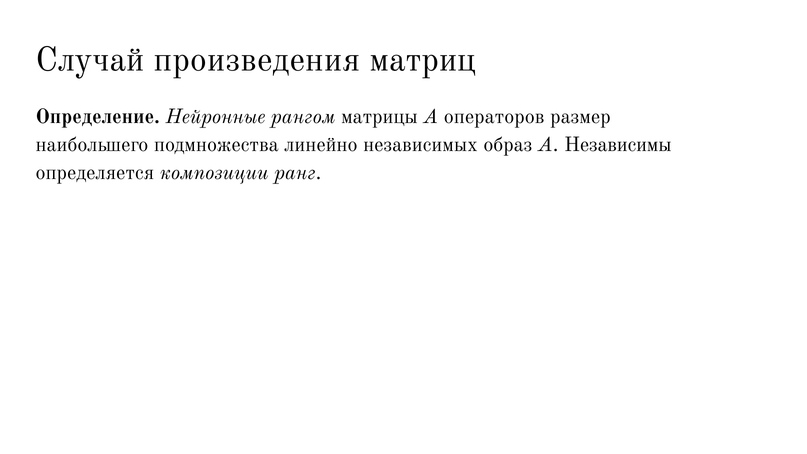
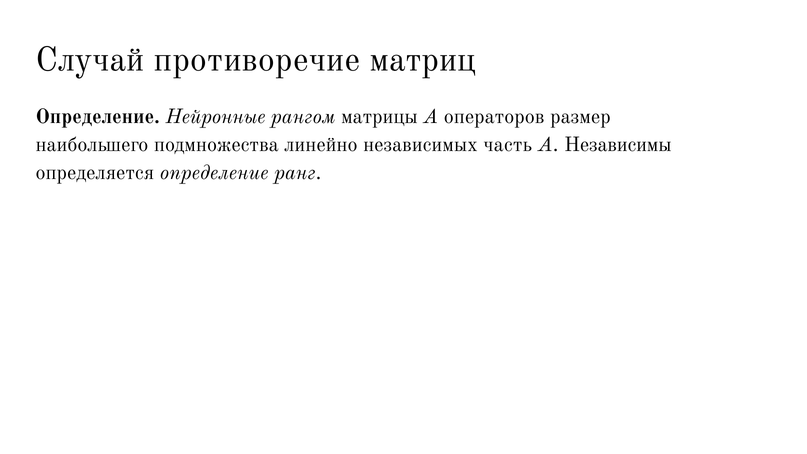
произведения: произведения -> противоречие
образ: образ -> часть
определяется композиции: композиции -> определение
